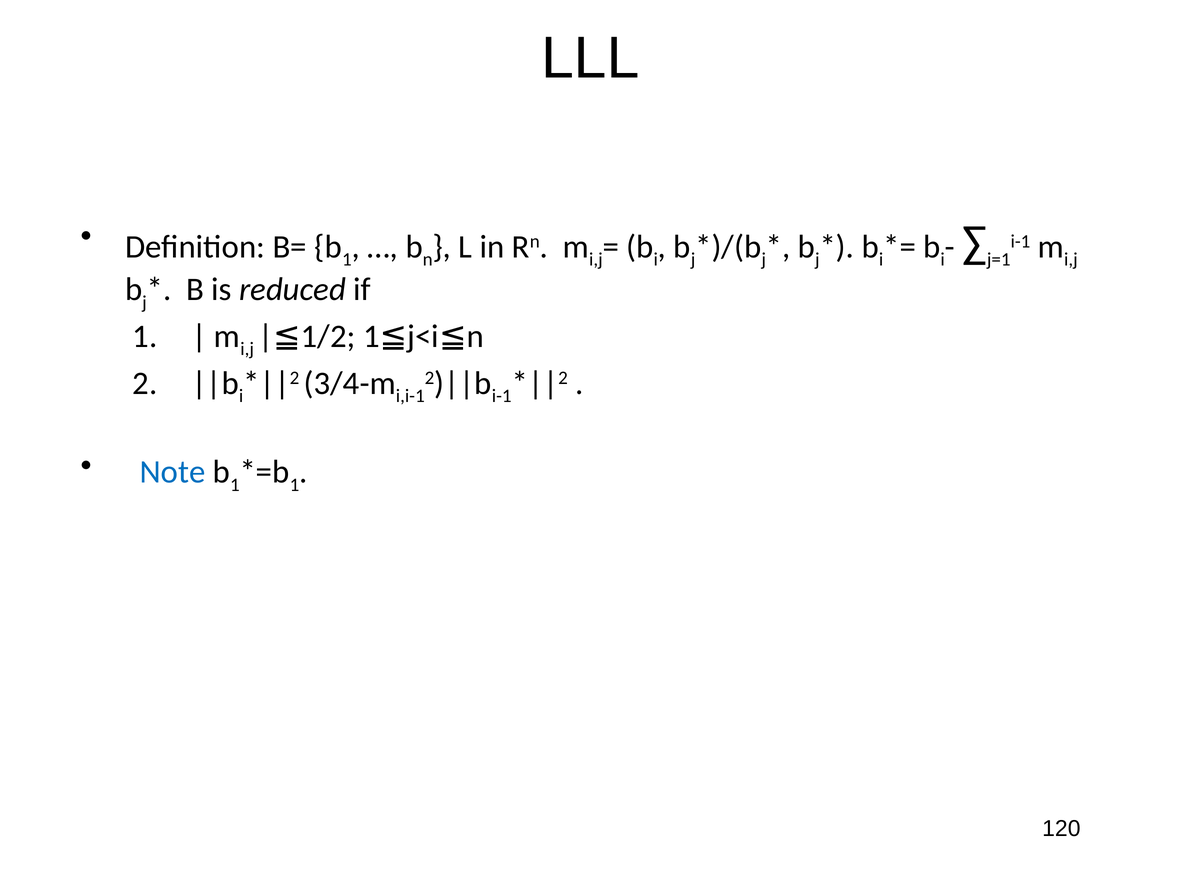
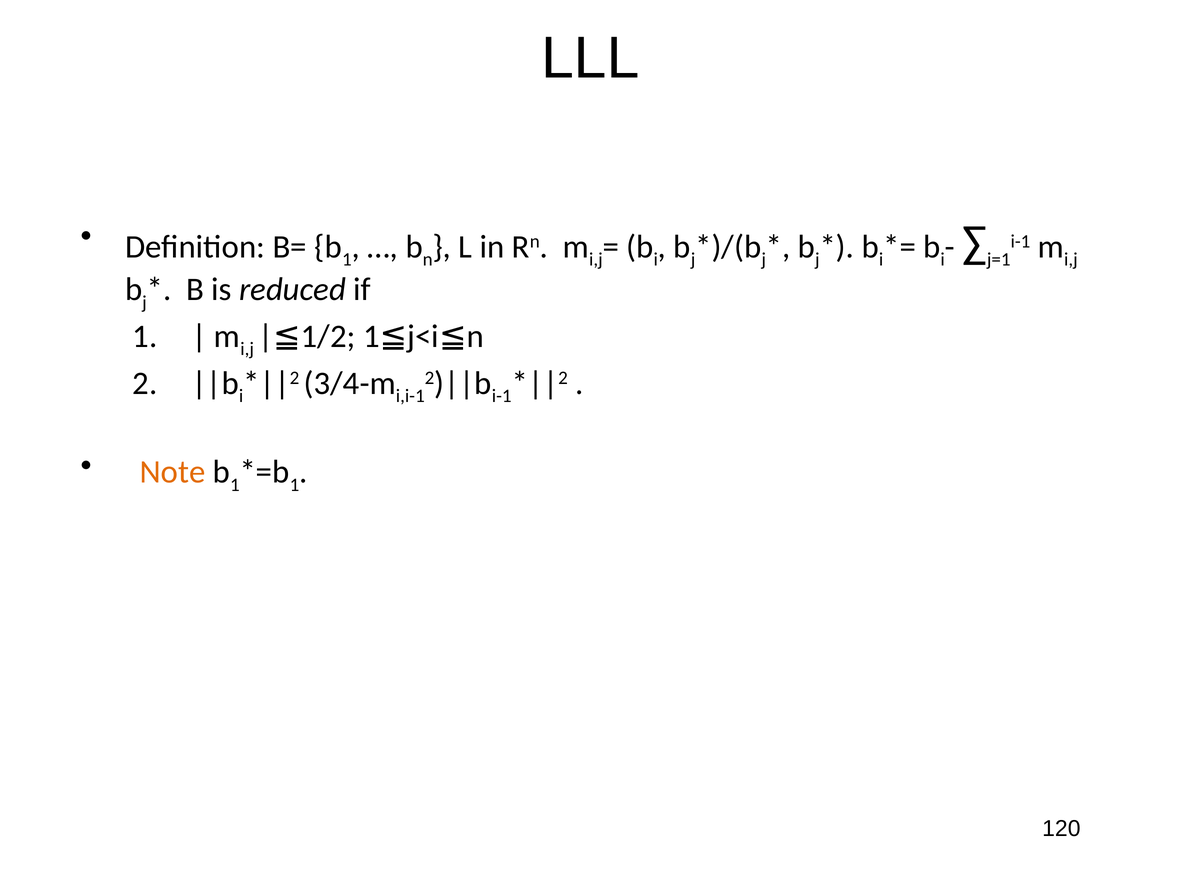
Note colour: blue -> orange
